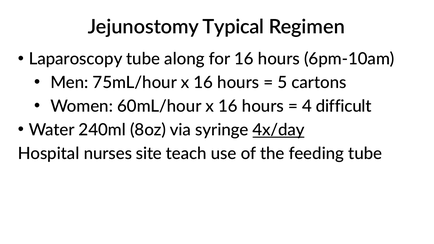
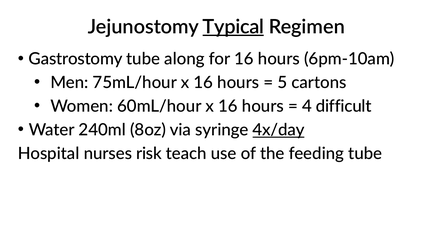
Typical underline: none -> present
Laparoscopy: Laparoscopy -> Gastrostomy
site: site -> risk
